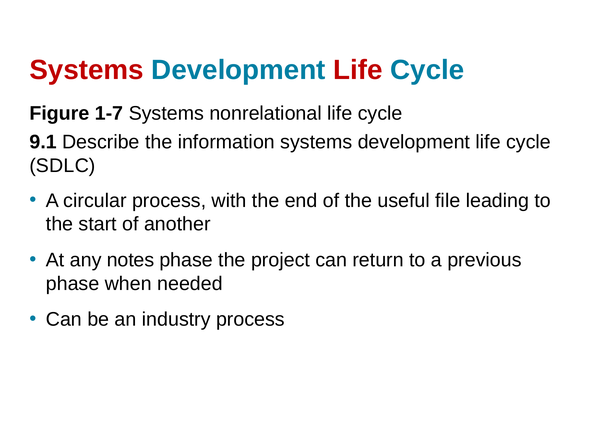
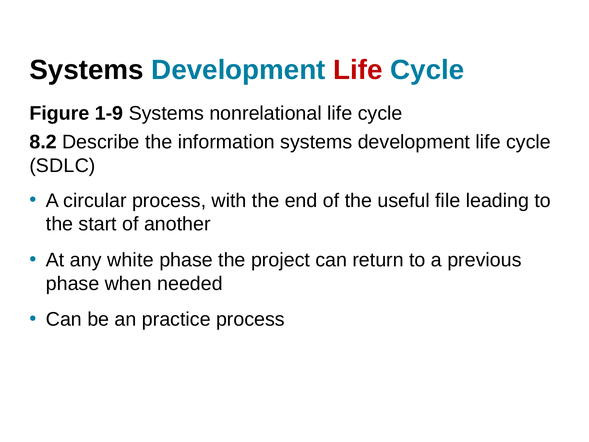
Systems at (87, 70) colour: red -> black
1-7: 1-7 -> 1-9
9.1: 9.1 -> 8.2
notes: notes -> white
industry: industry -> practice
